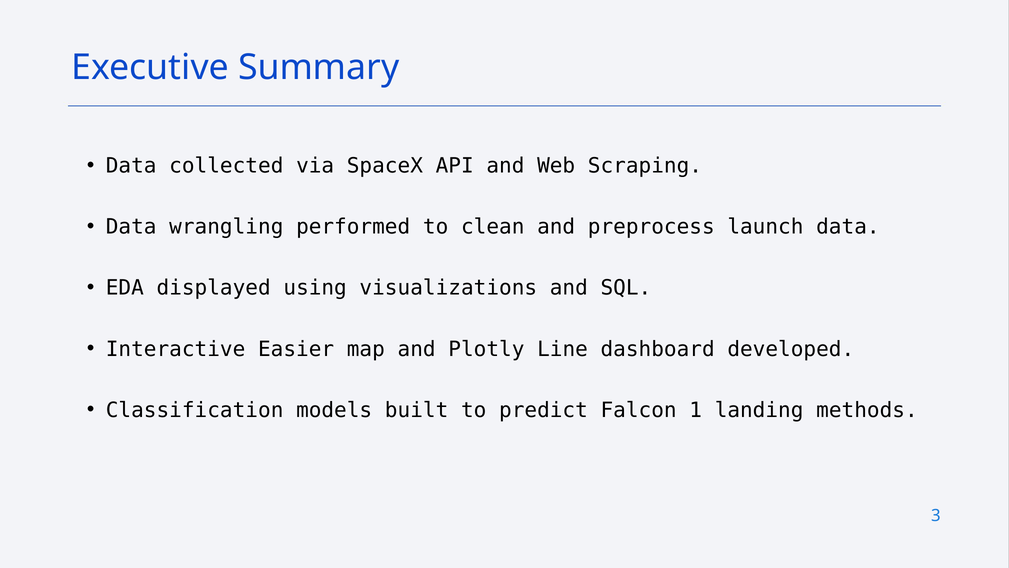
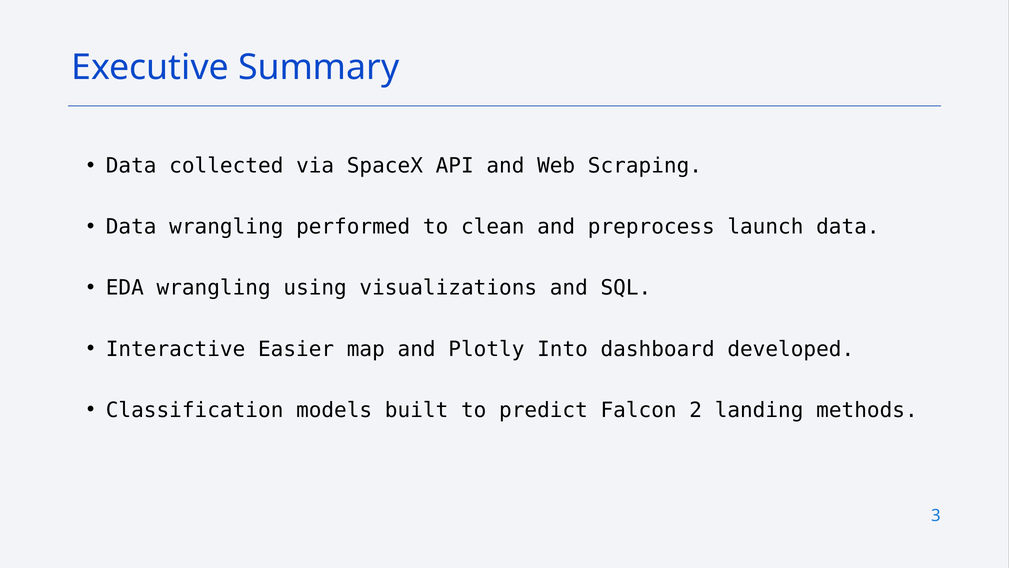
EDA displayed: displayed -> wrangling
Line: Line -> Into
1: 1 -> 2
